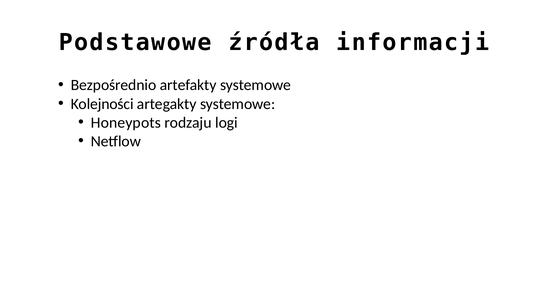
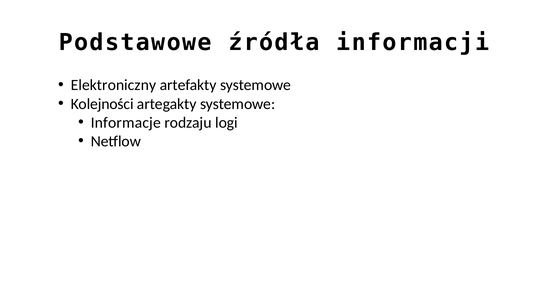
Bezpośrednio: Bezpośrednio -> Elektroniczny
Honeypots: Honeypots -> Informacje
